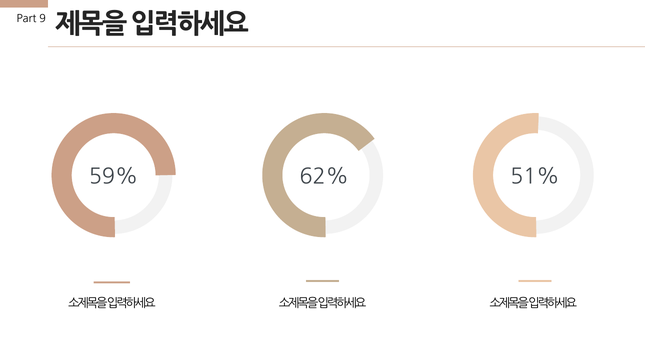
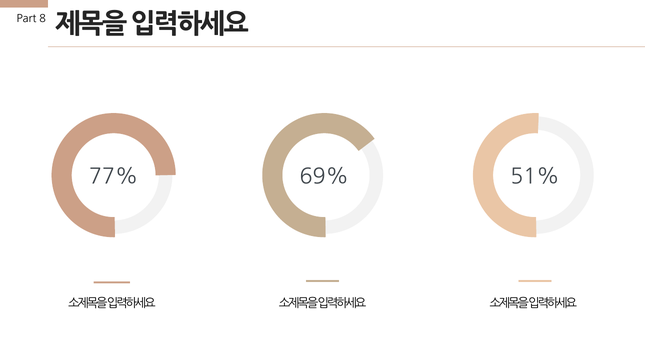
9: 9 -> 8
59%: 59% -> 77%
62%: 62% -> 69%
